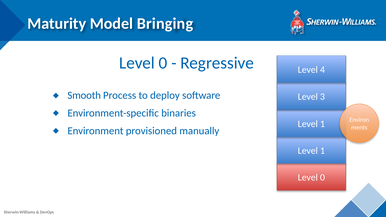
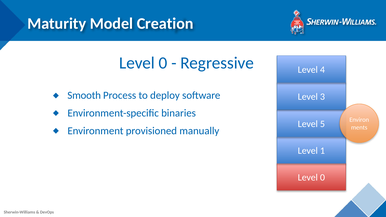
Bringing: Bringing -> Creation
1 at (322, 124): 1 -> 5
